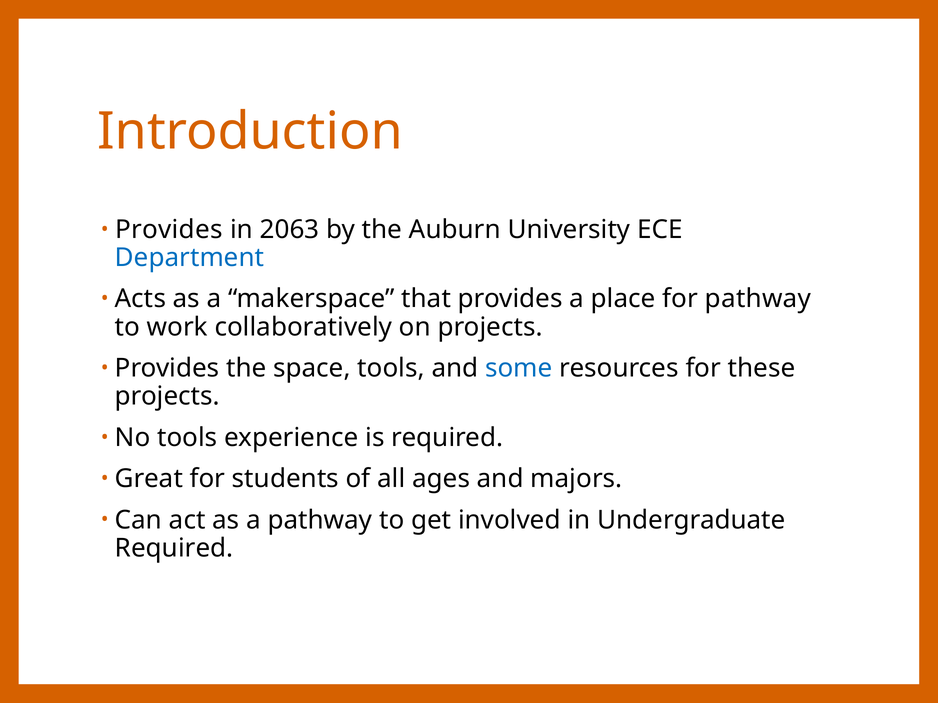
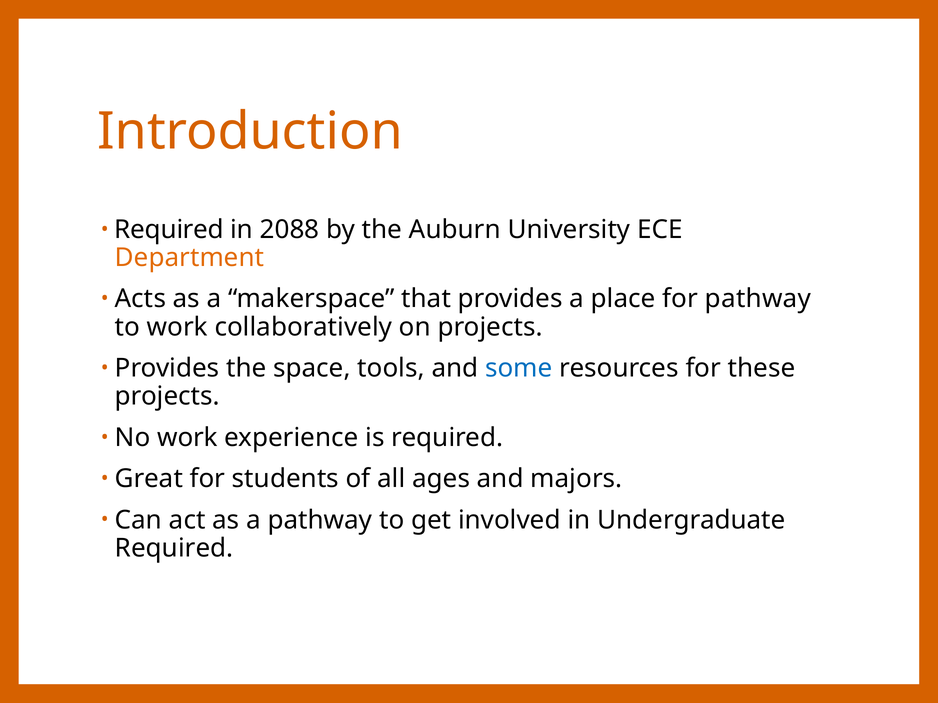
Provides at (169, 230): Provides -> Required
2063: 2063 -> 2088
Department colour: blue -> orange
No tools: tools -> work
